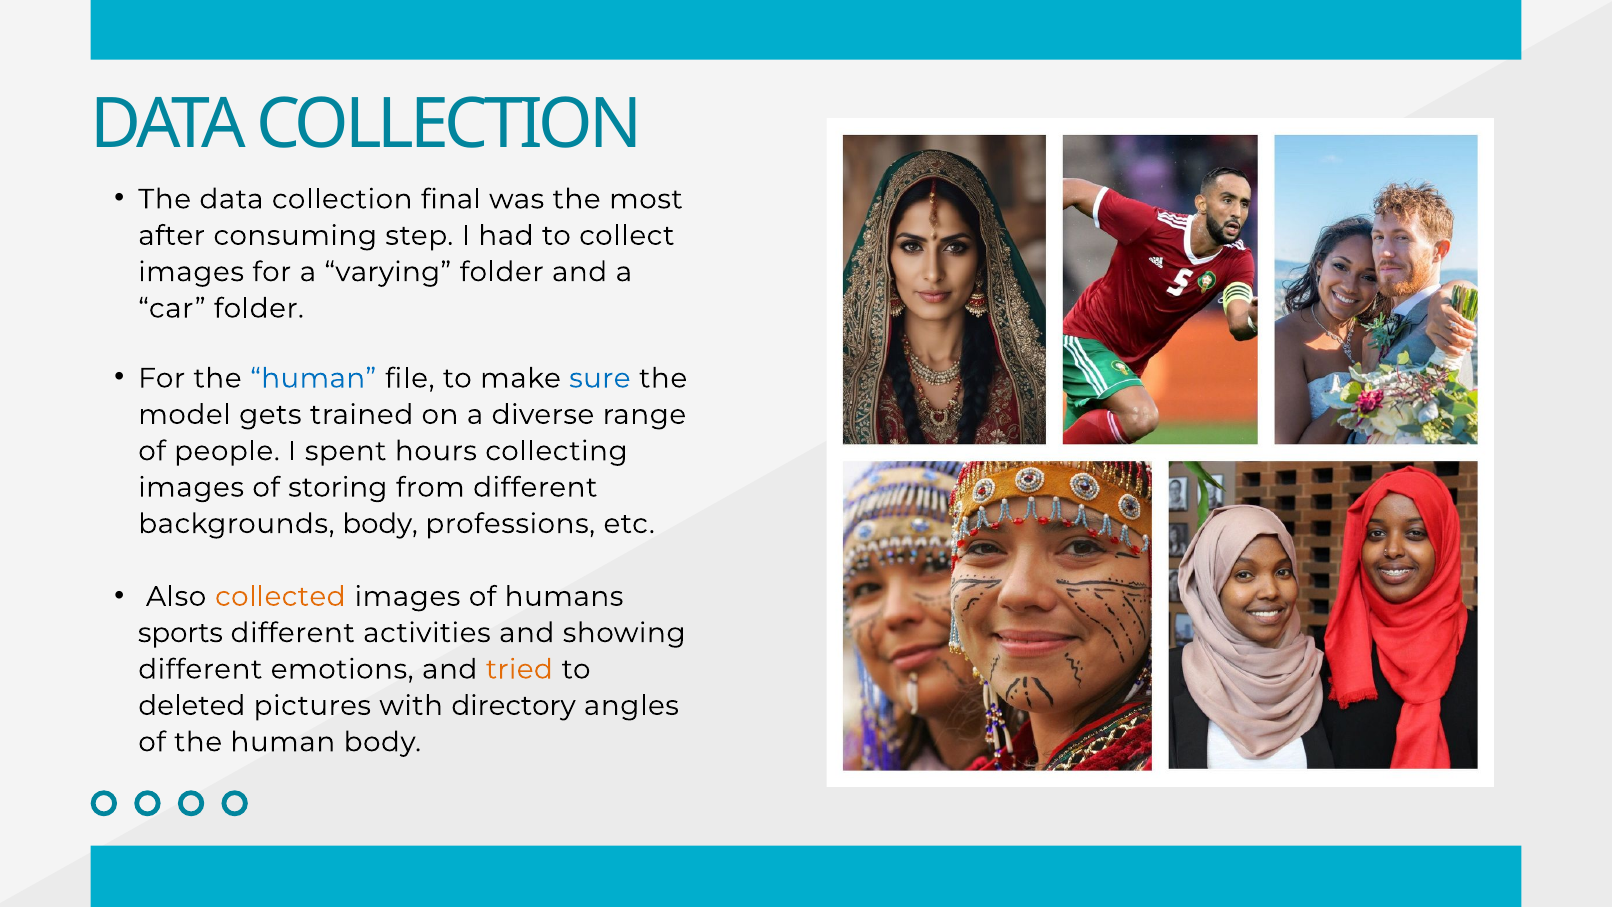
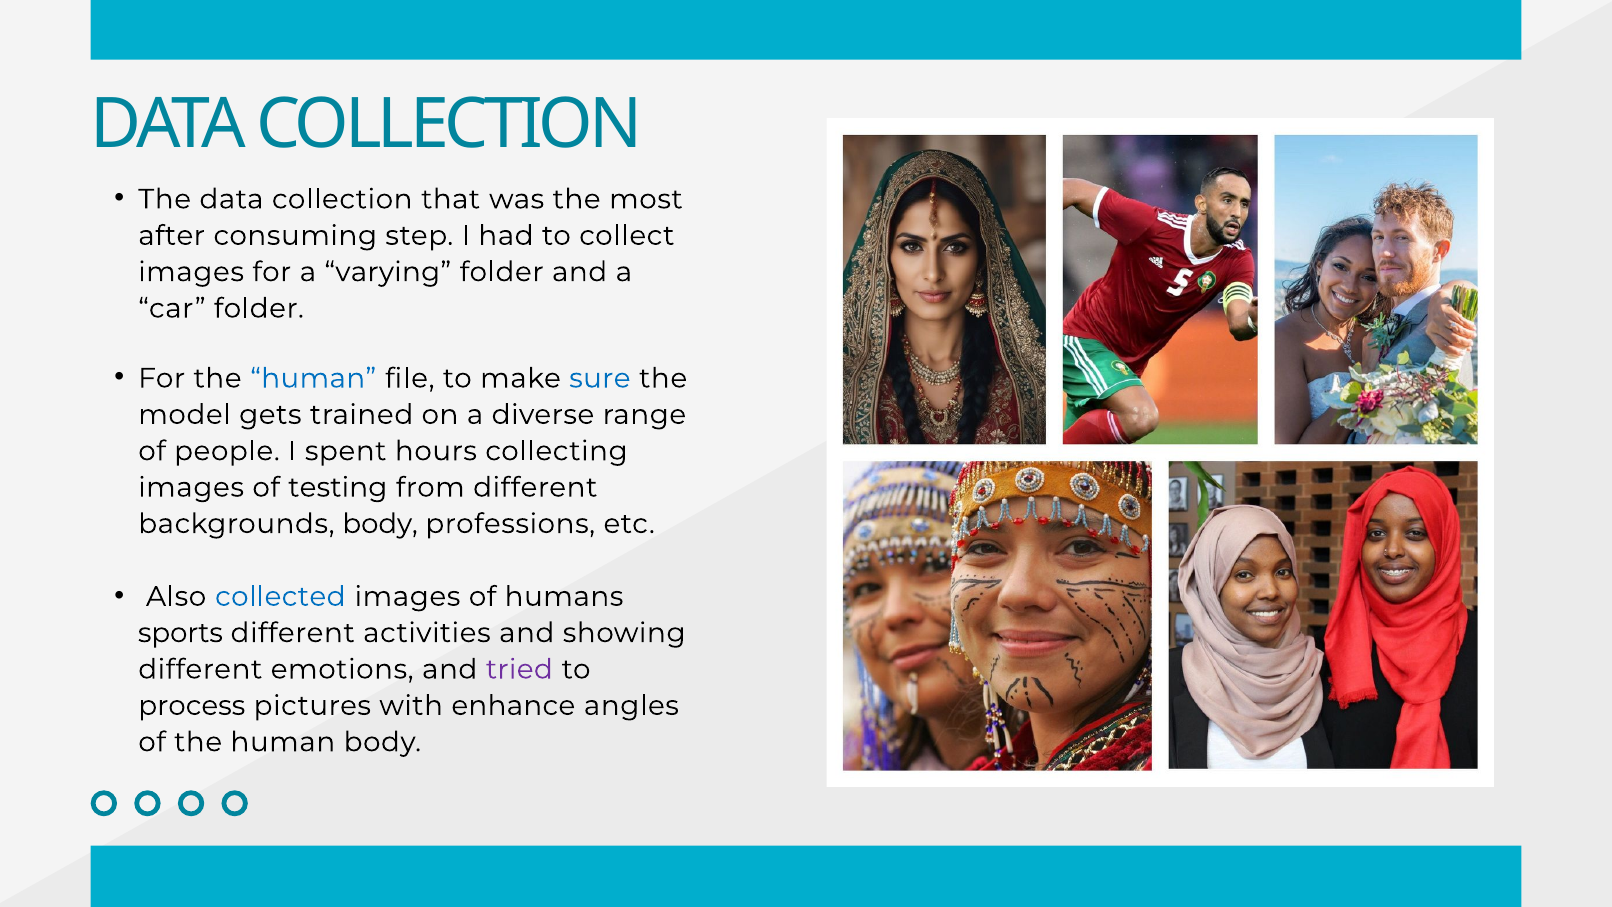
final: final -> that
storing: storing -> testing
collected colour: orange -> blue
tried colour: orange -> purple
deleted: deleted -> process
directory: directory -> enhance
